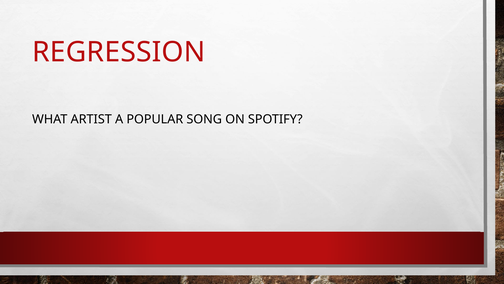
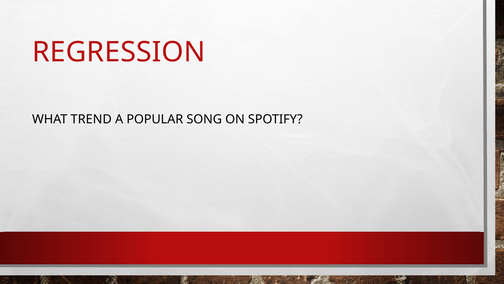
ARTIST: ARTIST -> TREND
